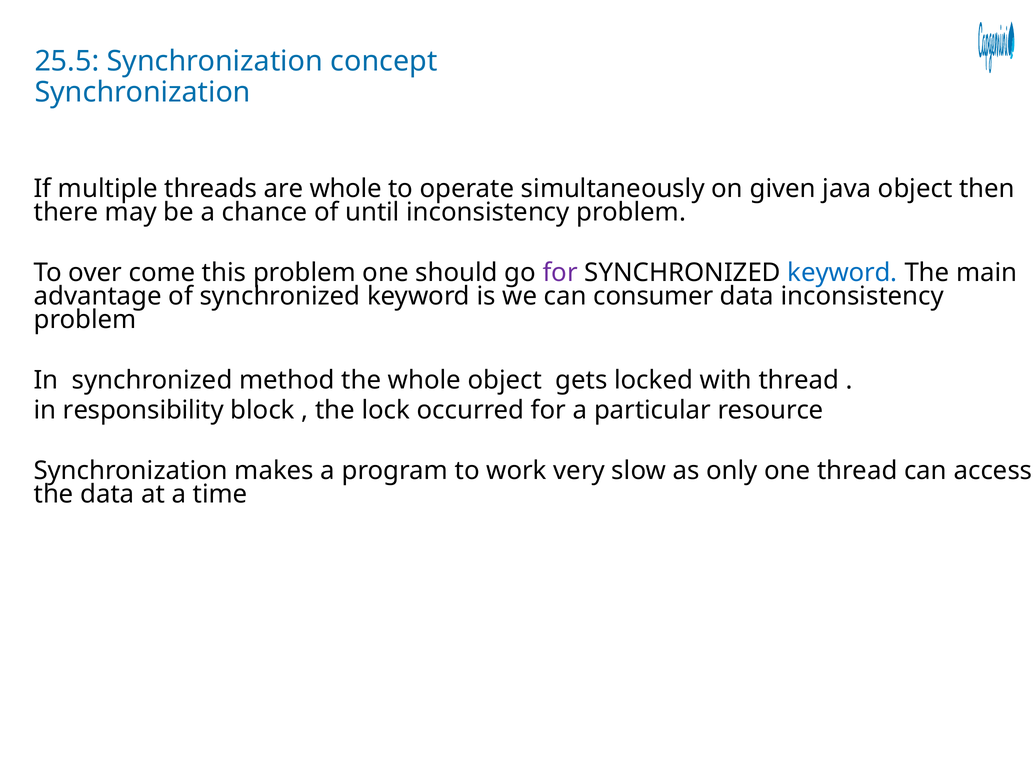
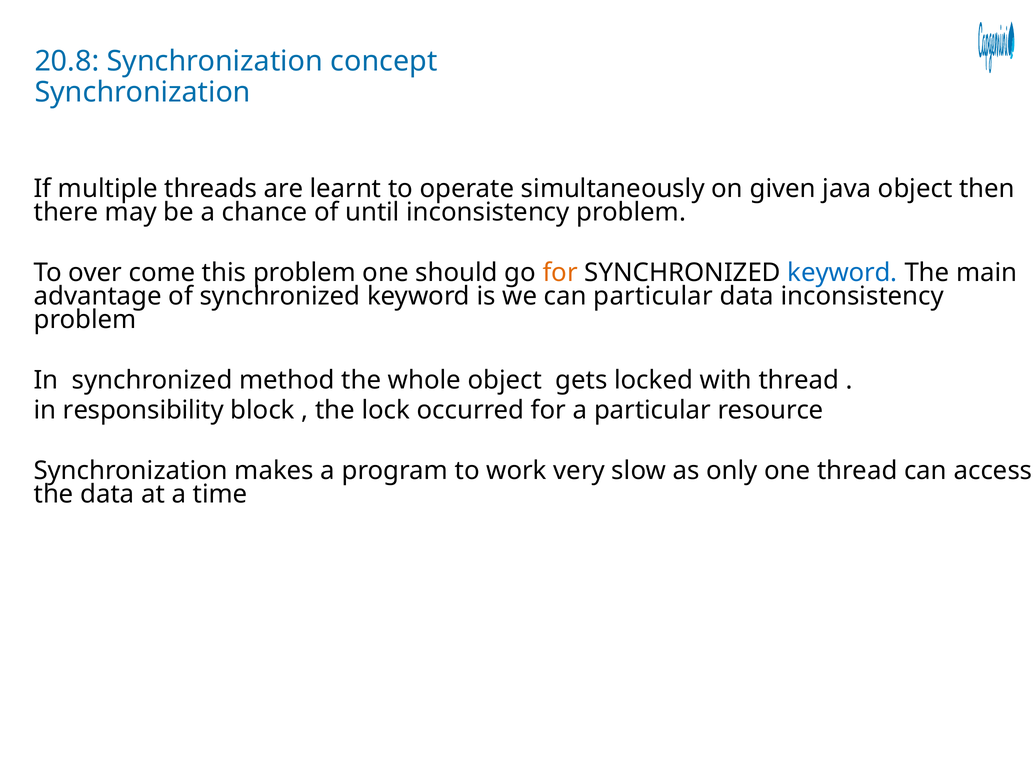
25.5: 25.5 -> 20.8
are whole: whole -> learnt
for at (560, 273) colour: purple -> orange
can consumer: consumer -> particular
